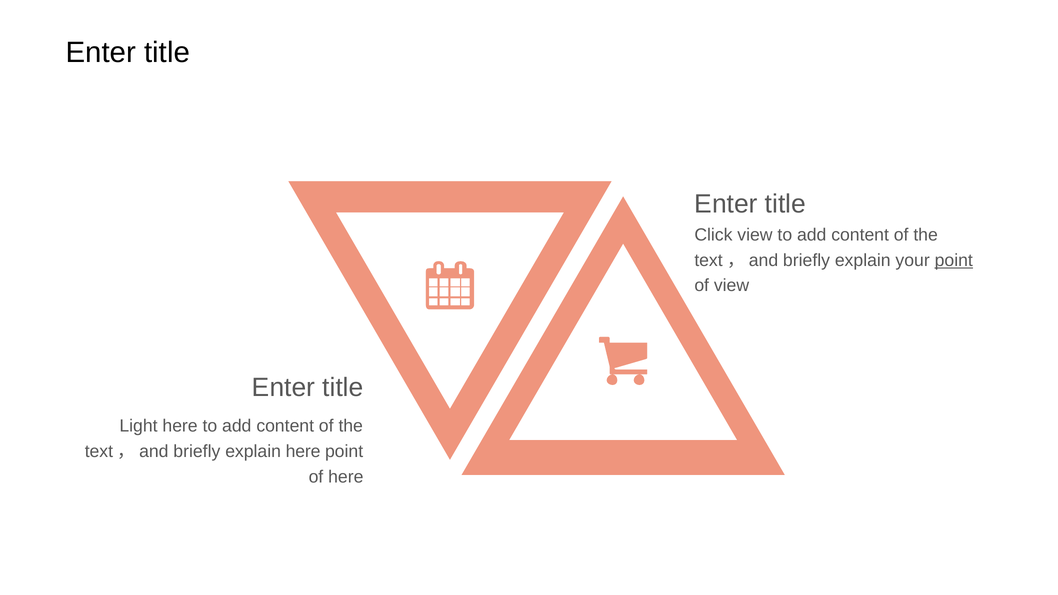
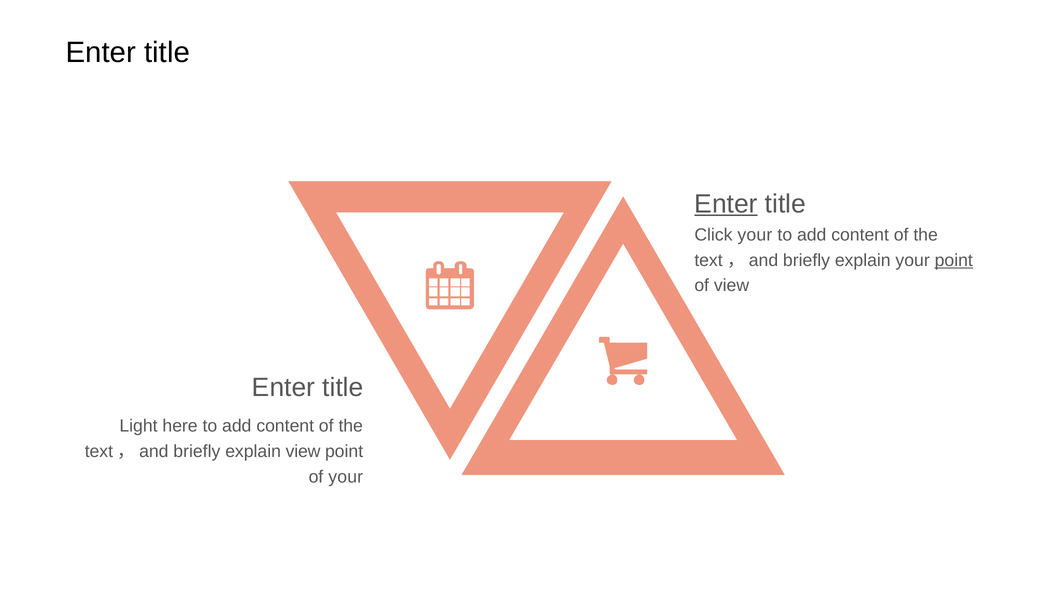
Enter at (726, 204) underline: none -> present
Click view: view -> your
explain here: here -> view
of here: here -> your
